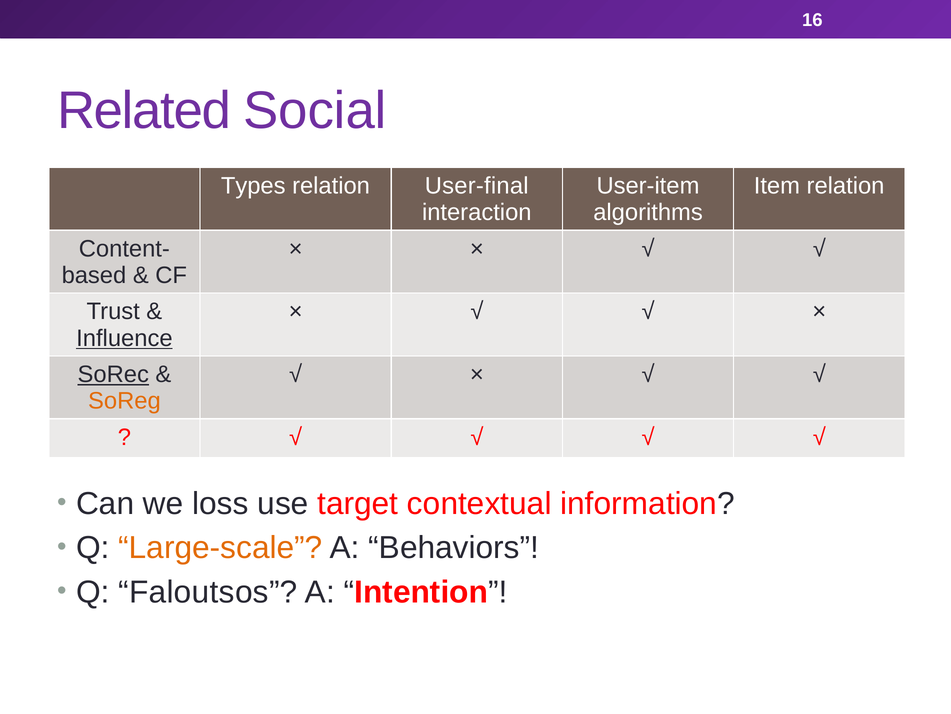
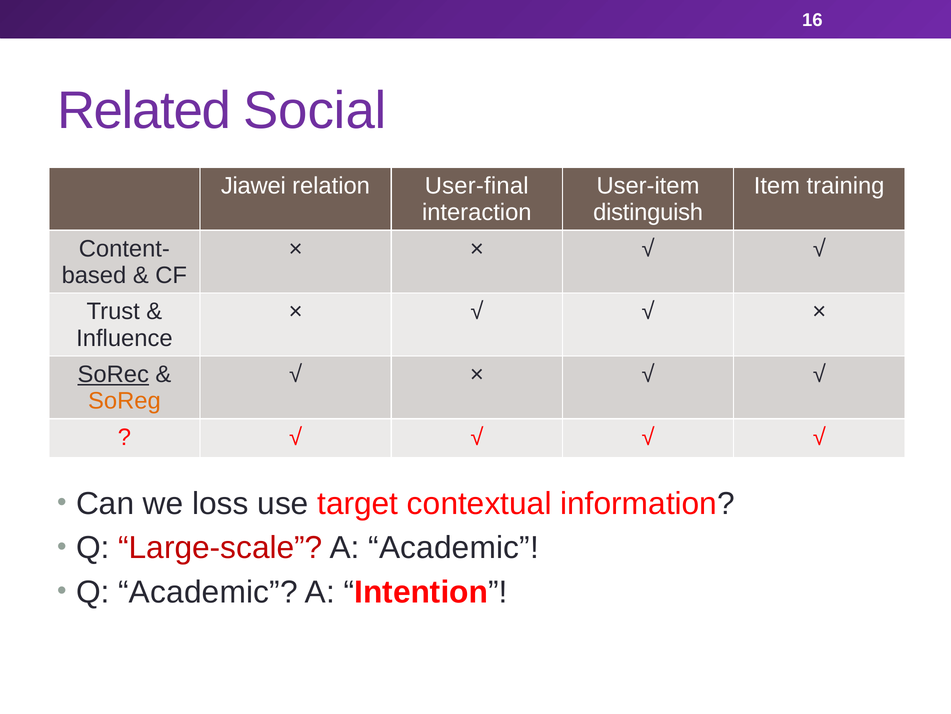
Types: Types -> Jiawei
Item relation: relation -> training
algorithms: algorithms -> distinguish
Influence underline: present -> none
Large-scale colour: orange -> red
A Behaviors: Behaviors -> Academic
Q Faloutsos: Faloutsos -> Academic
